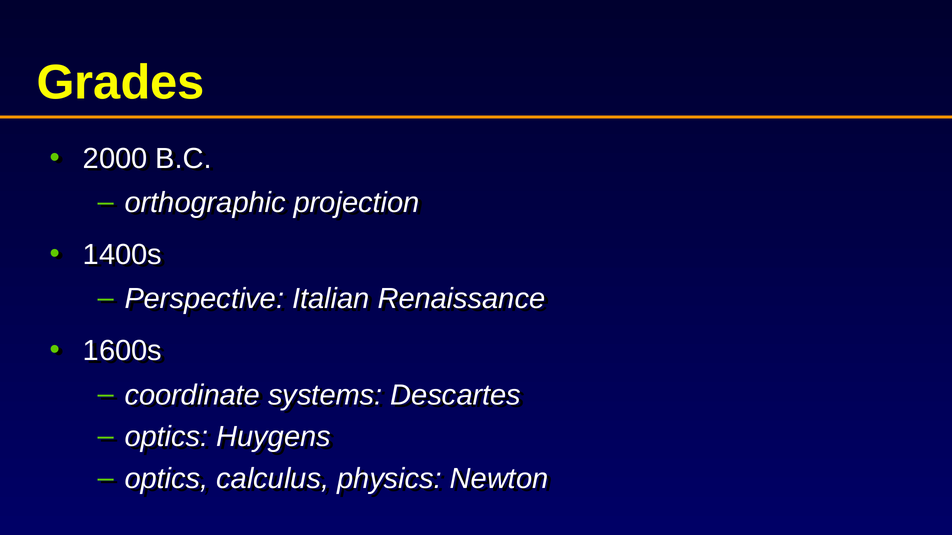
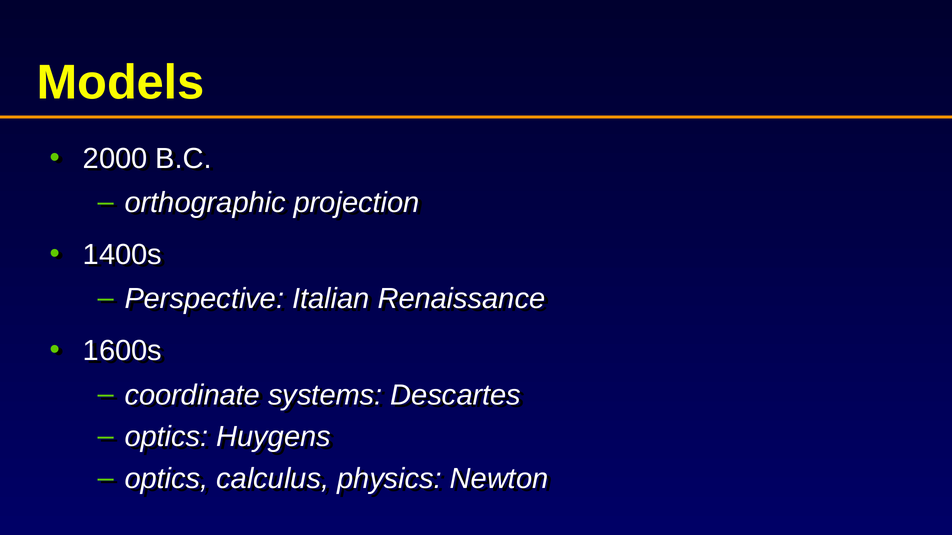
Grades: Grades -> Models
